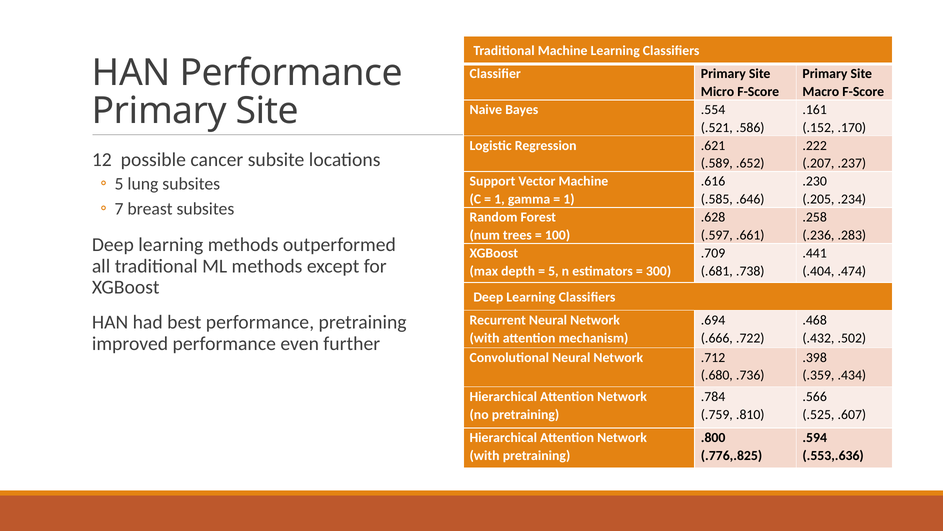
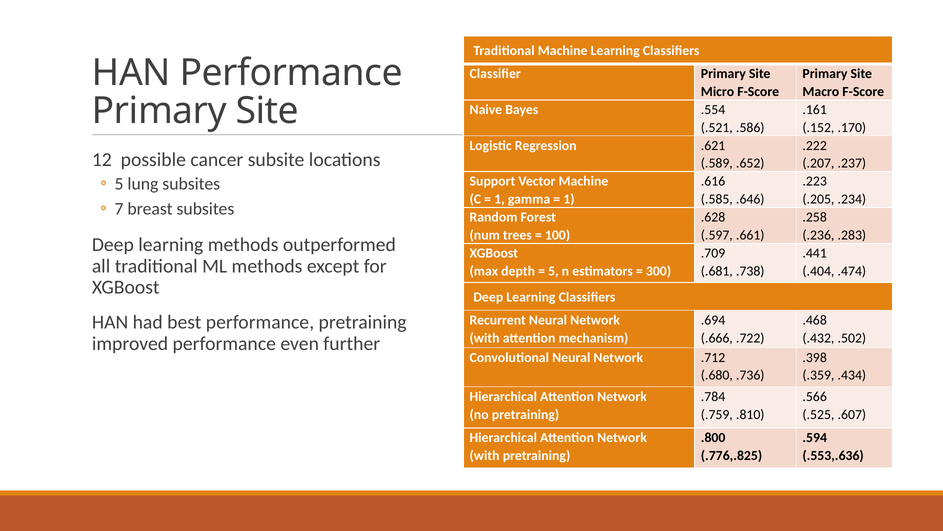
.230: .230 -> .223
